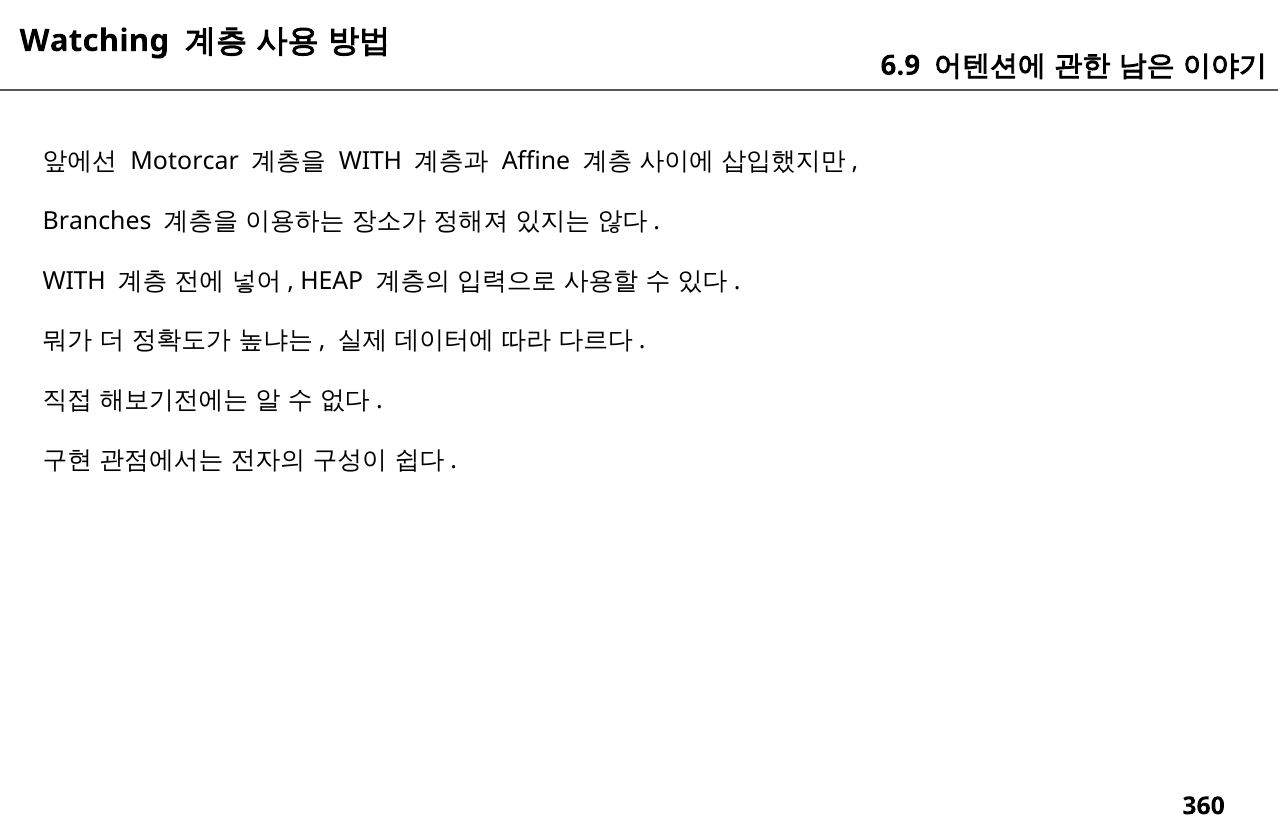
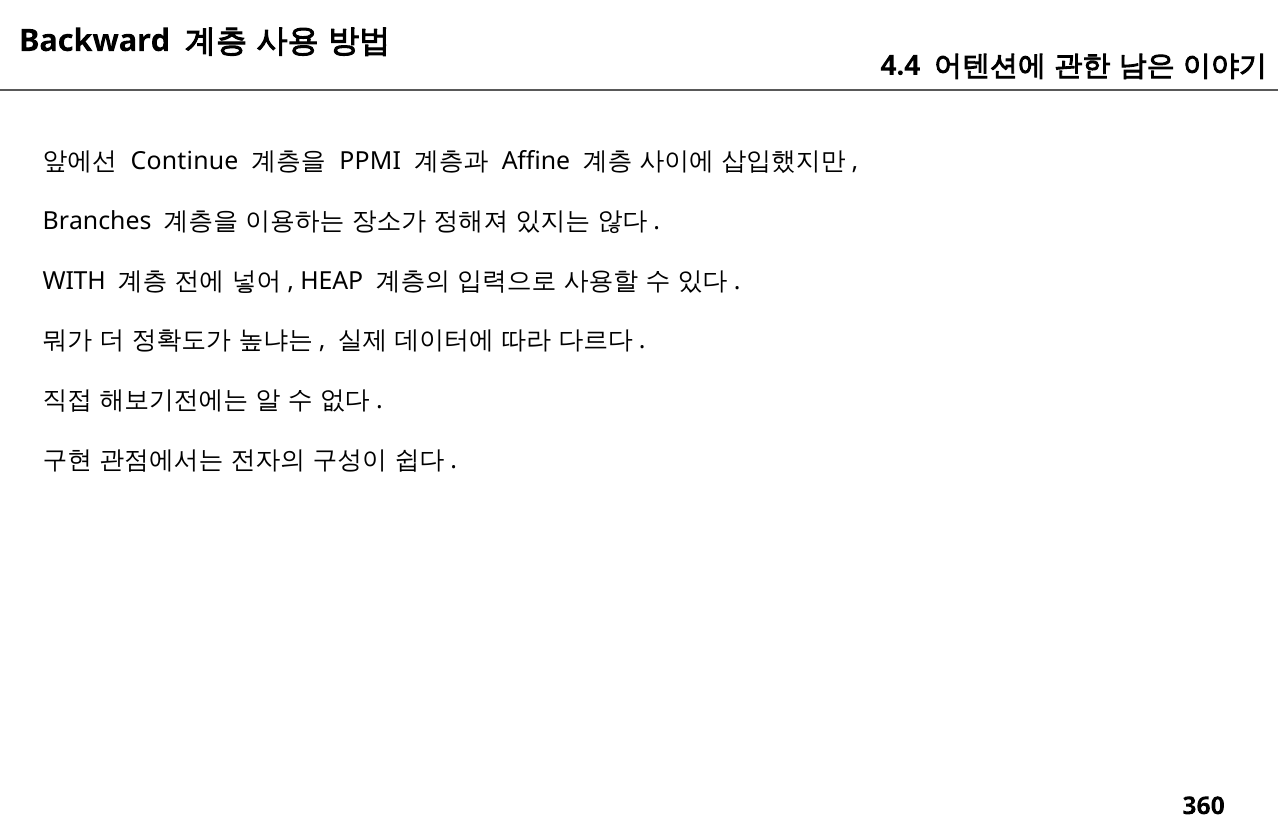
Watching: Watching -> Backward
6.9: 6.9 -> 4.4
Motorcar: Motorcar -> Continue
WITH at (370, 161): WITH -> PPMI
